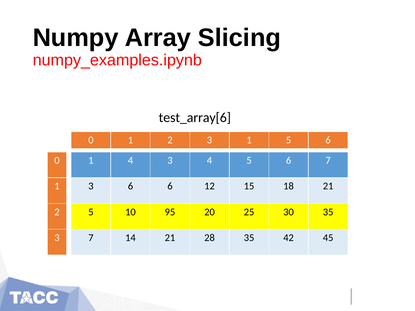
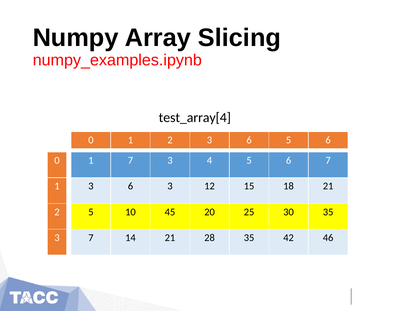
test_array[6: test_array[6 -> test_array[4
2 3 1: 1 -> 6
1 4: 4 -> 7
6 6: 6 -> 3
95: 95 -> 45
45: 45 -> 46
